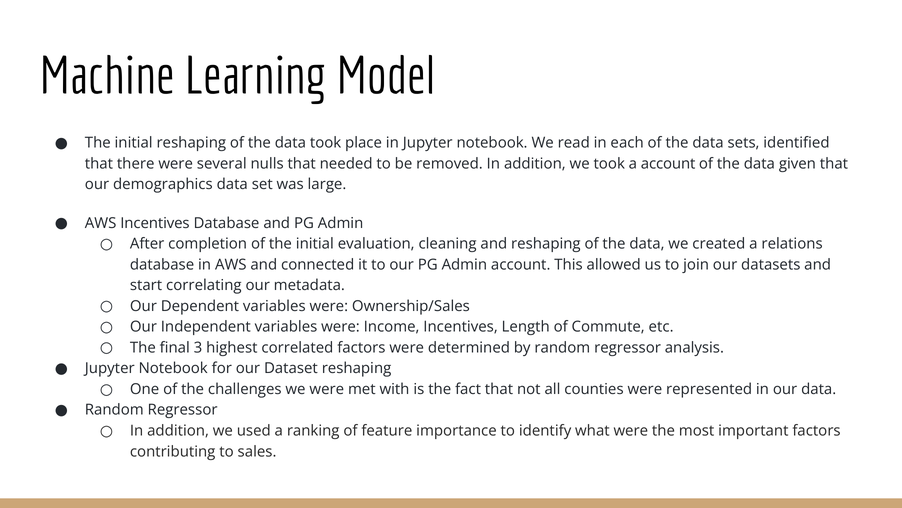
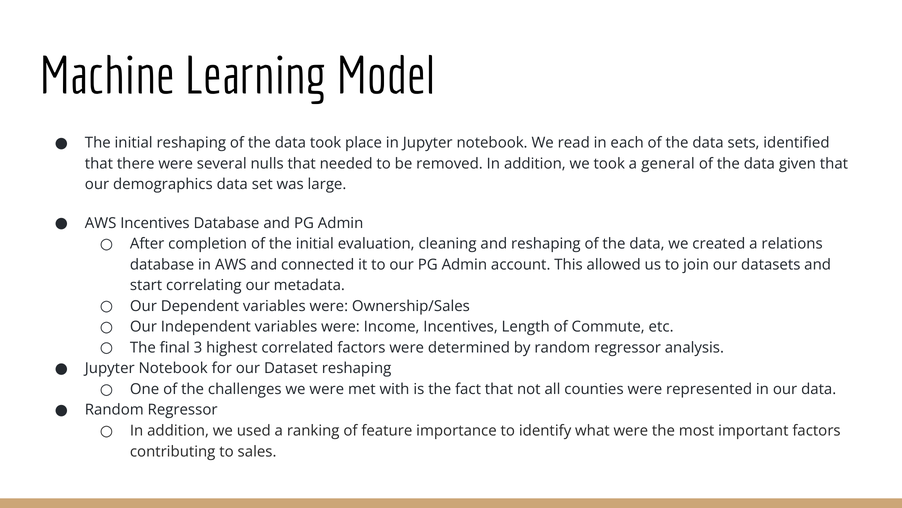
a account: account -> general
